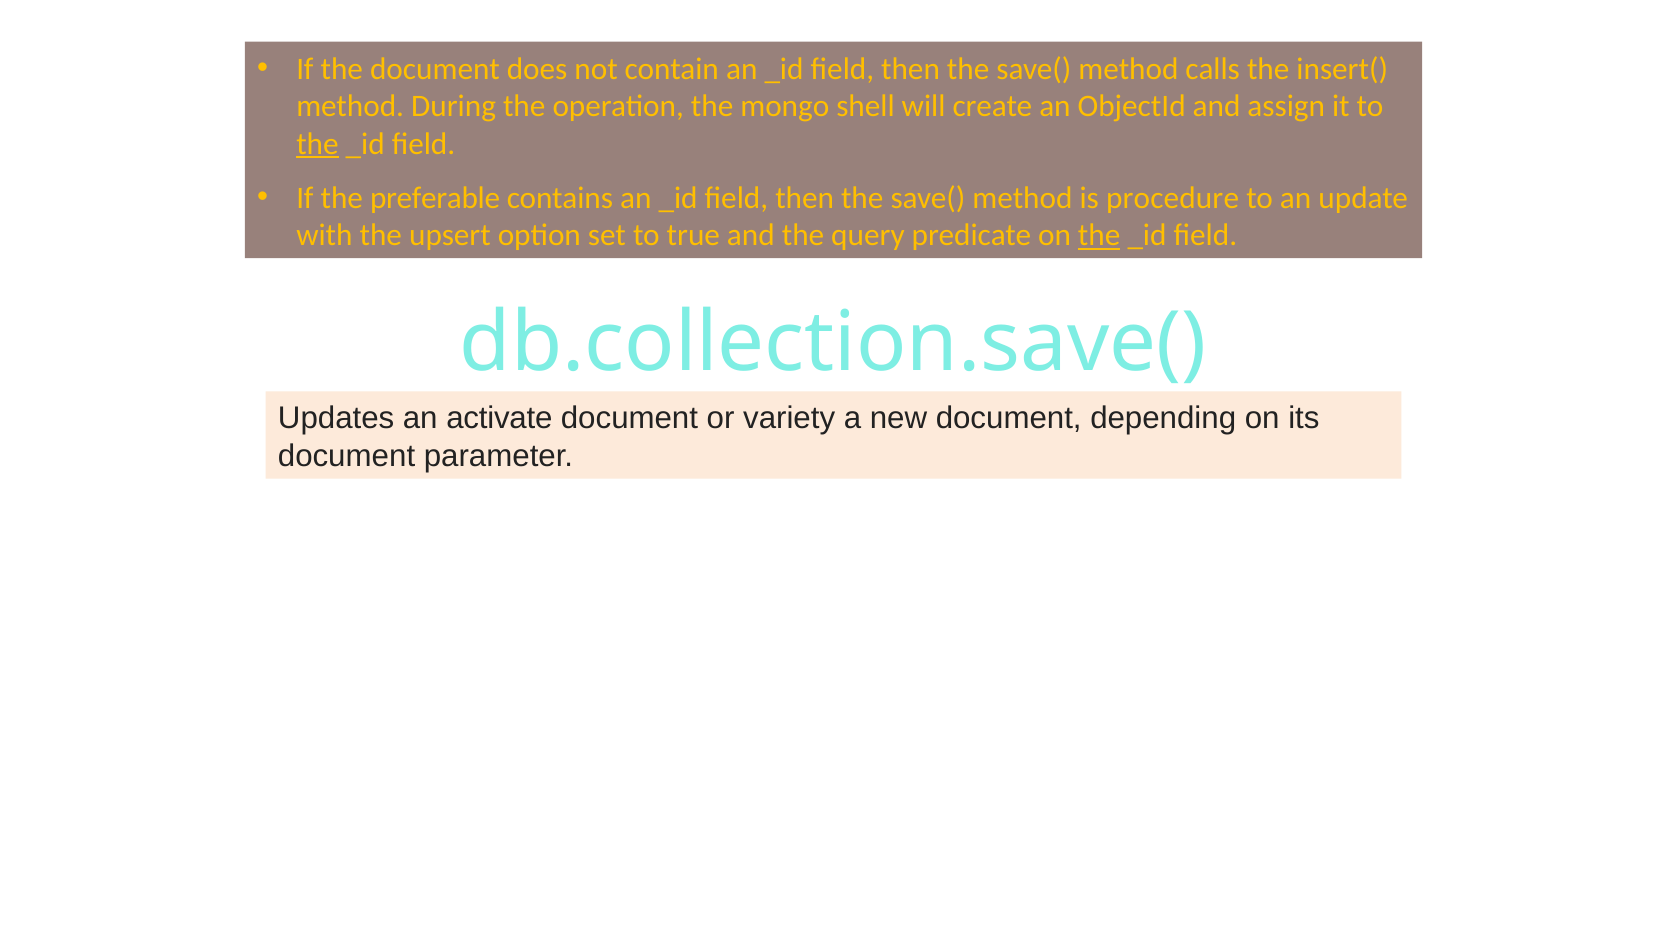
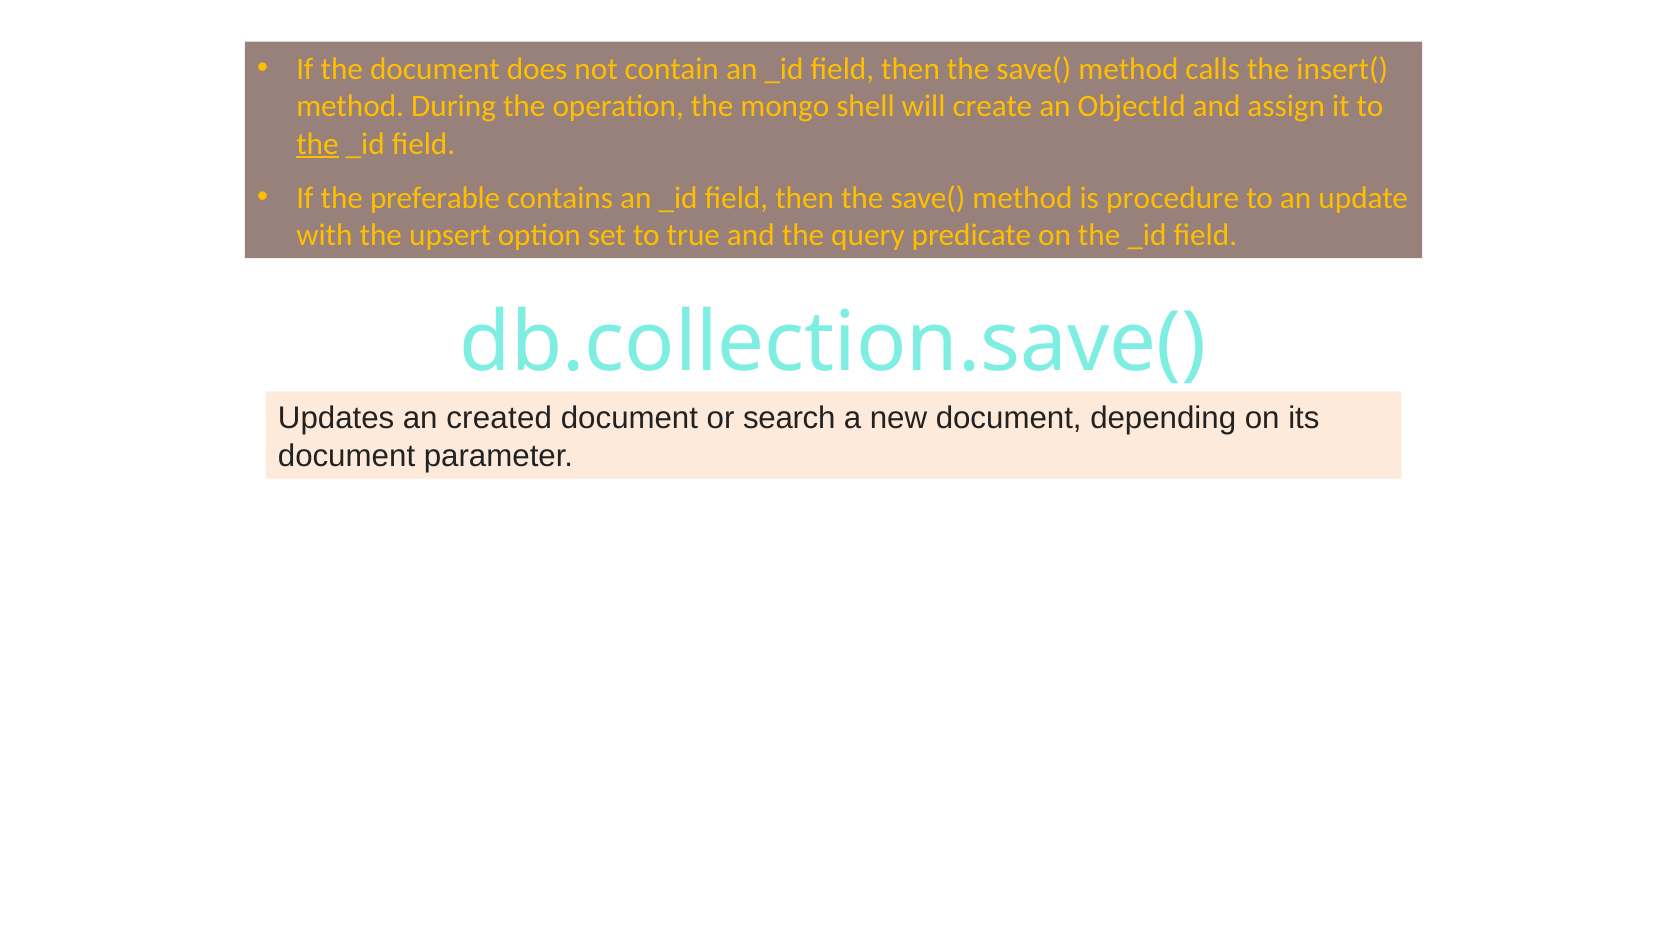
the at (1099, 235) underline: present -> none
activate: activate -> created
variety: variety -> search
